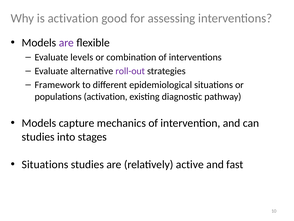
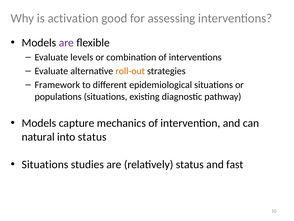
roll-out colour: purple -> orange
populations activation: activation -> situations
studies at (38, 137): studies -> natural
into stages: stages -> status
relatively active: active -> status
